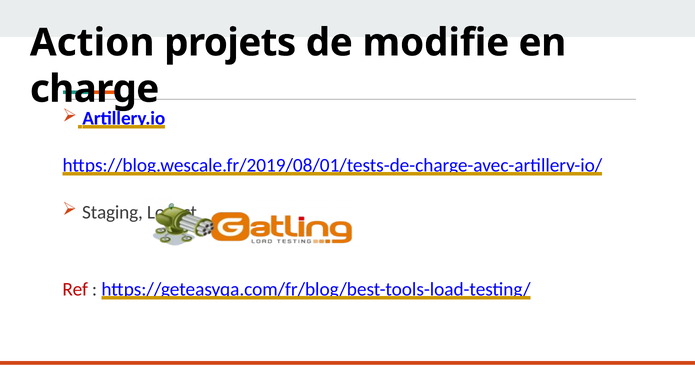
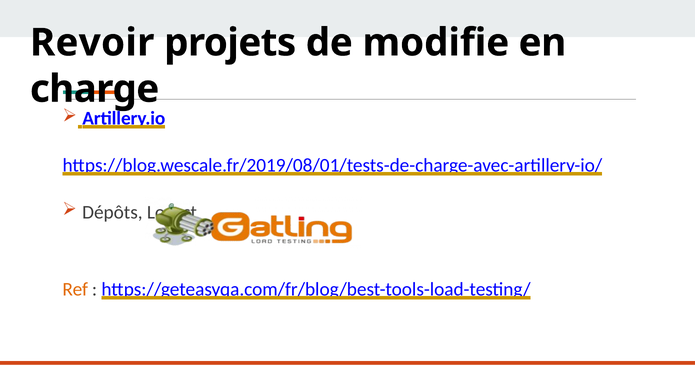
Action: Action -> Revoir
Staging: Staging -> Dépôts
Ref colour: red -> orange
